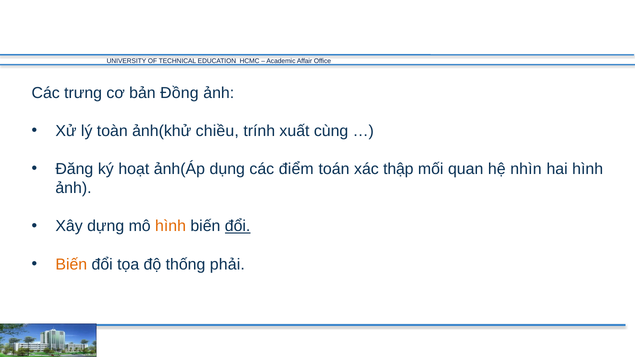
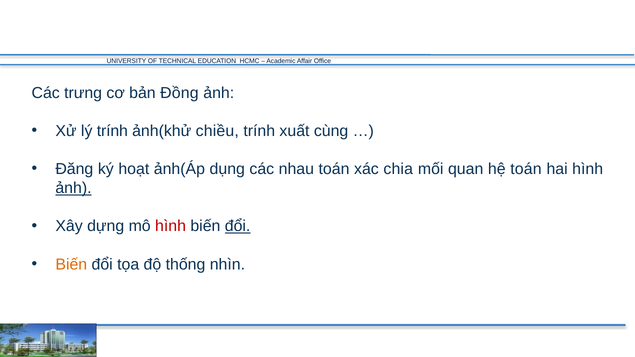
lý toàn: toàn -> trính
điểm: điểm -> nhau
thập: thập -> chia
hệ nhìn: nhìn -> toán
ảnh at (73, 188) underline: none -> present
hình at (171, 226) colour: orange -> red
phải: phải -> nhìn
